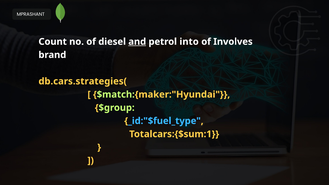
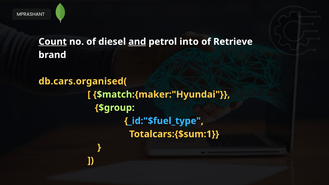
Count underline: none -> present
Involves: Involves -> Retrieve
db.cars.strategies(: db.cars.strategies( -> db.cars.organised(
